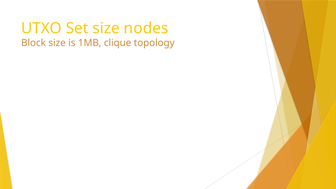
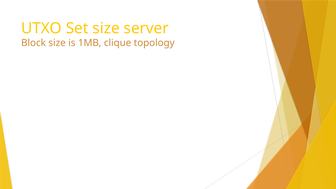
nodes: nodes -> server
